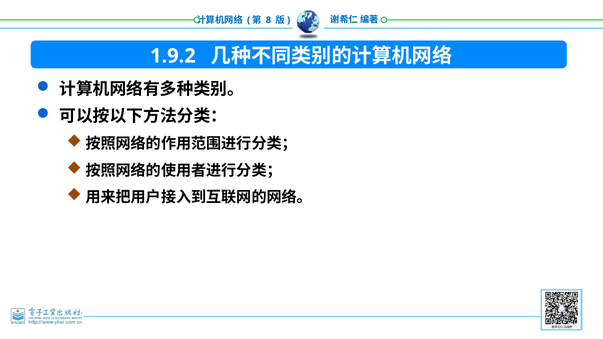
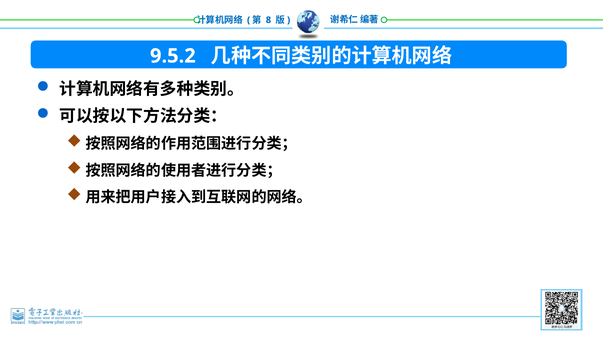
1.9.2: 1.9.2 -> 9.5.2
